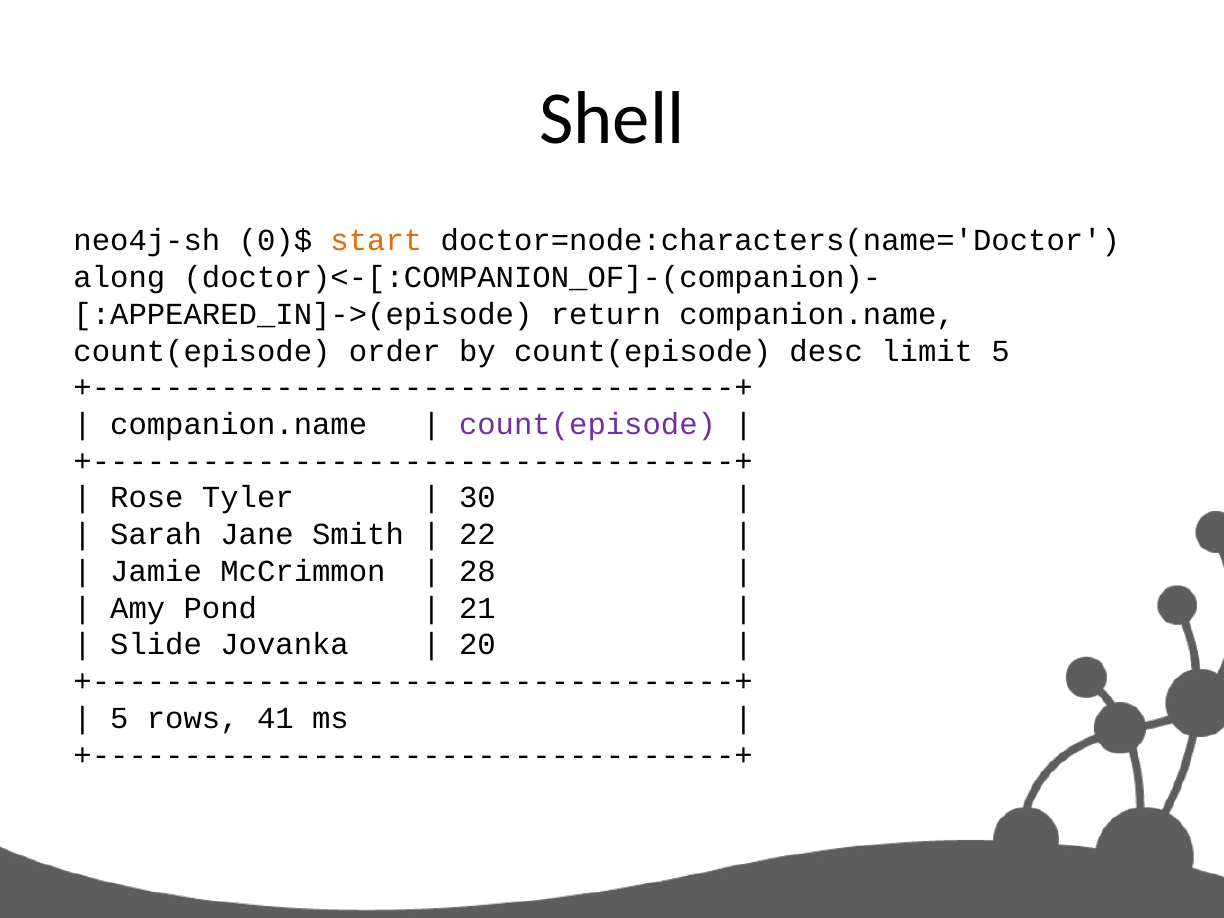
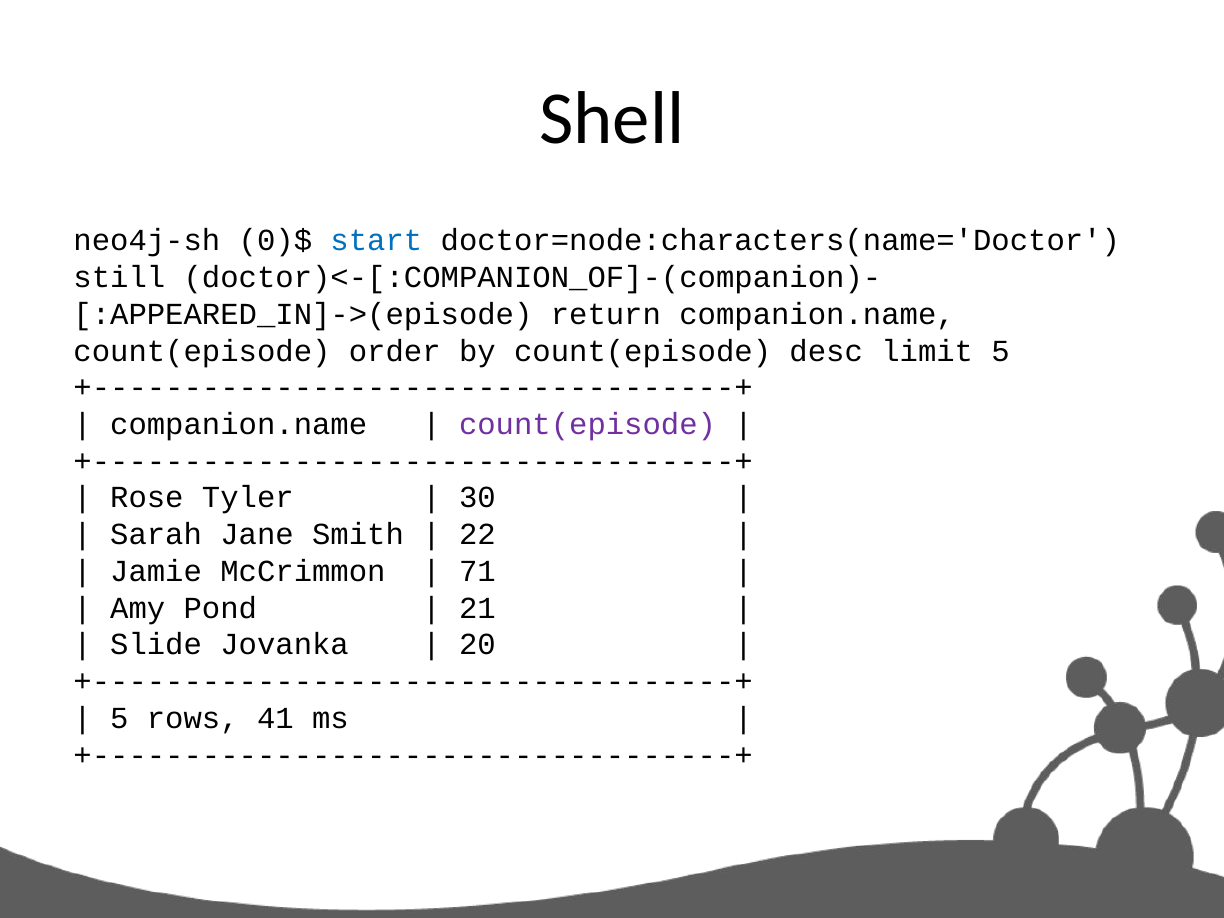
start colour: orange -> blue
along: along -> still
28: 28 -> 71
